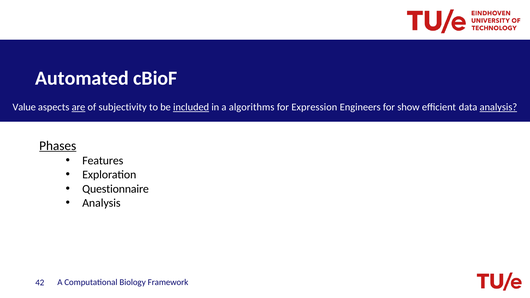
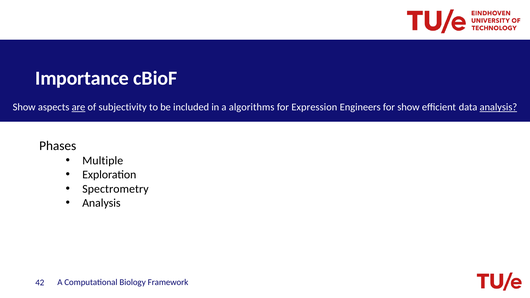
Automated: Automated -> Importance
Value at (24, 107): Value -> Show
included underline: present -> none
Phases underline: present -> none
Features: Features -> Multiple
Questionnaire: Questionnaire -> Spectrometry
